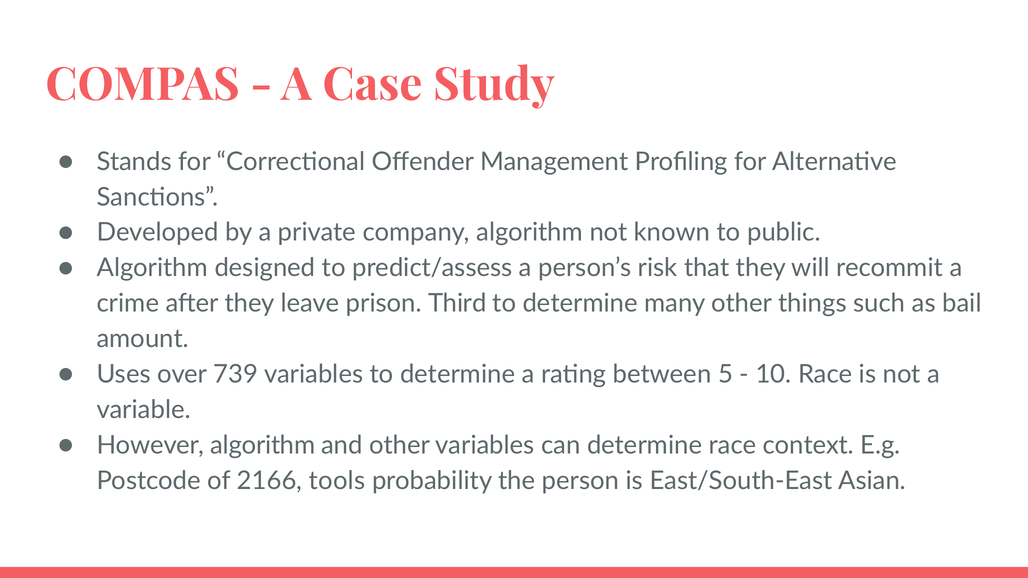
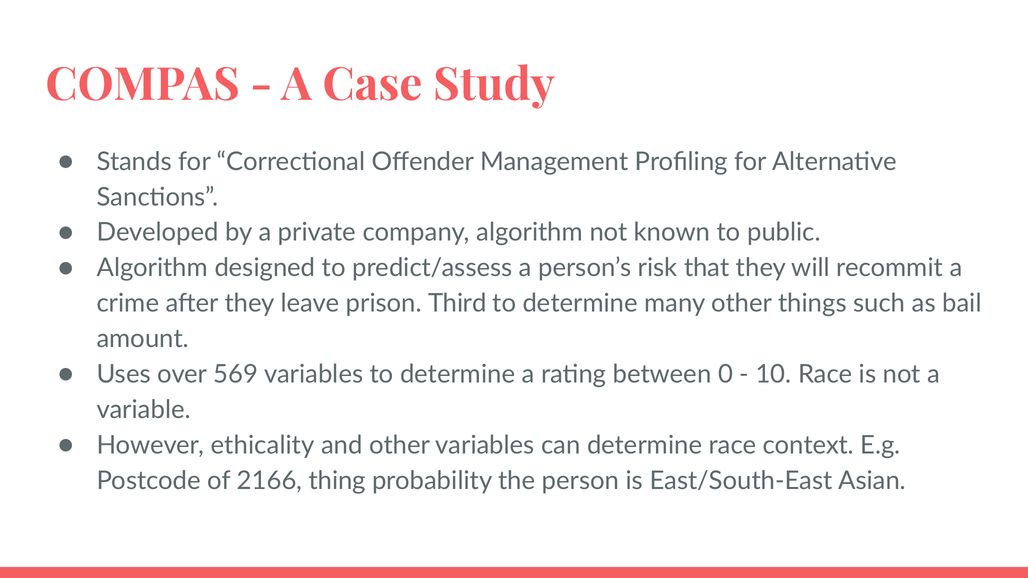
739: 739 -> 569
5: 5 -> 0
However algorithm: algorithm -> ethicality
tools: tools -> thing
